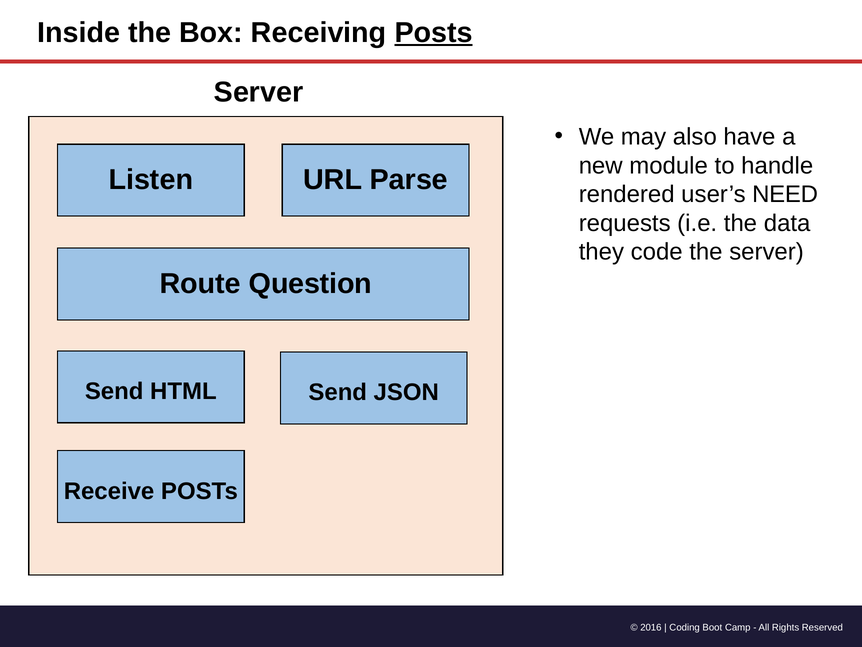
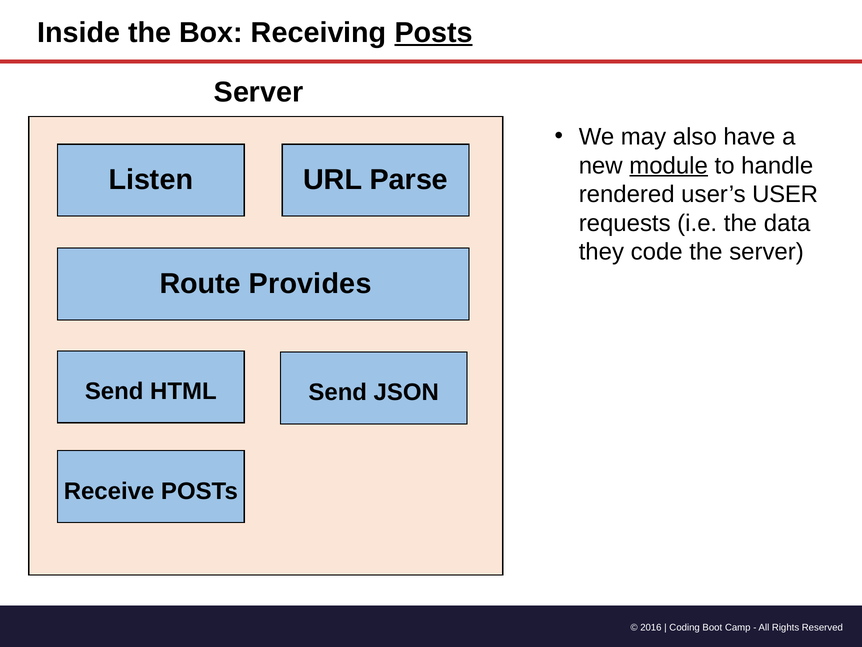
module underline: none -> present
NEED: NEED -> USER
Question: Question -> Provides
